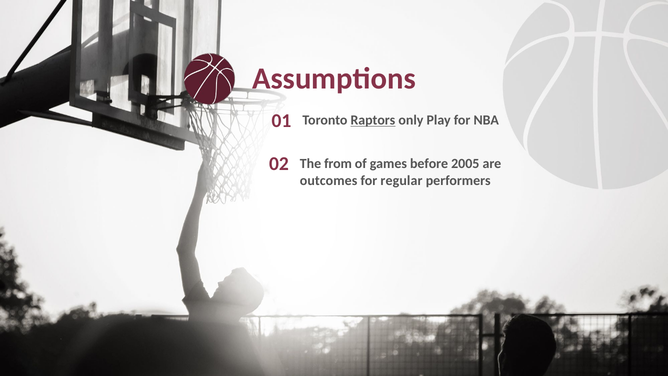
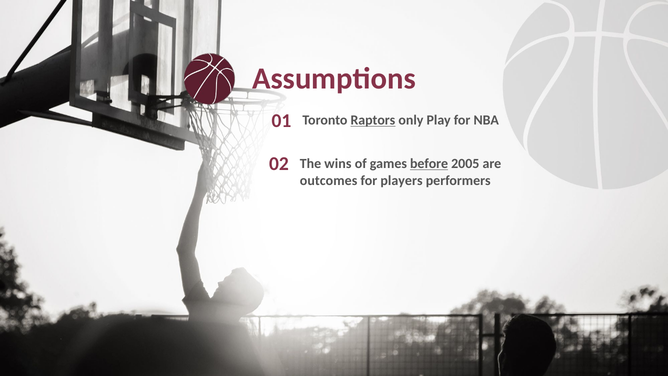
from: from -> wins
before underline: none -> present
regular: regular -> players
